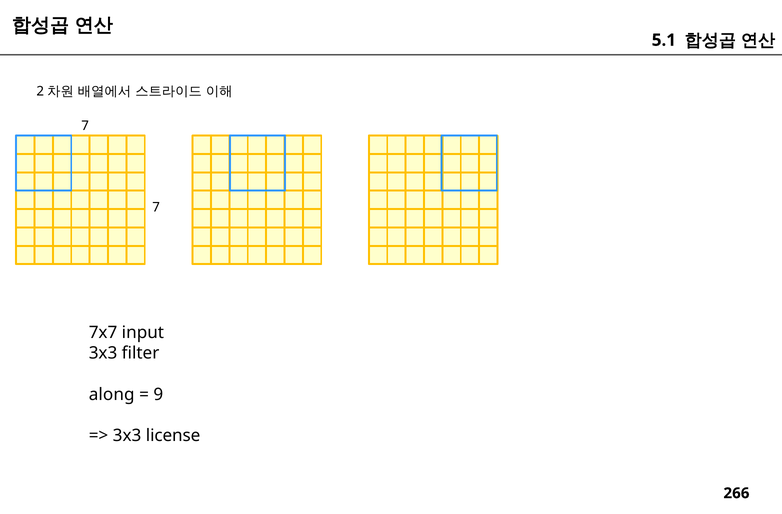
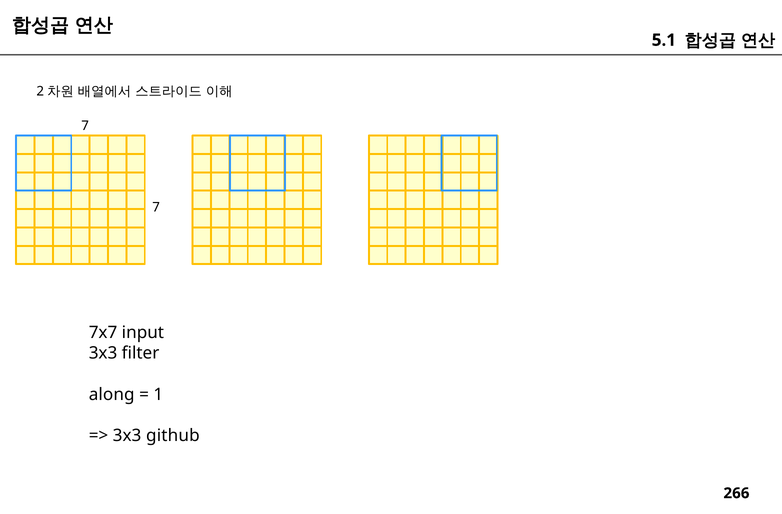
9: 9 -> 1
license: license -> github
